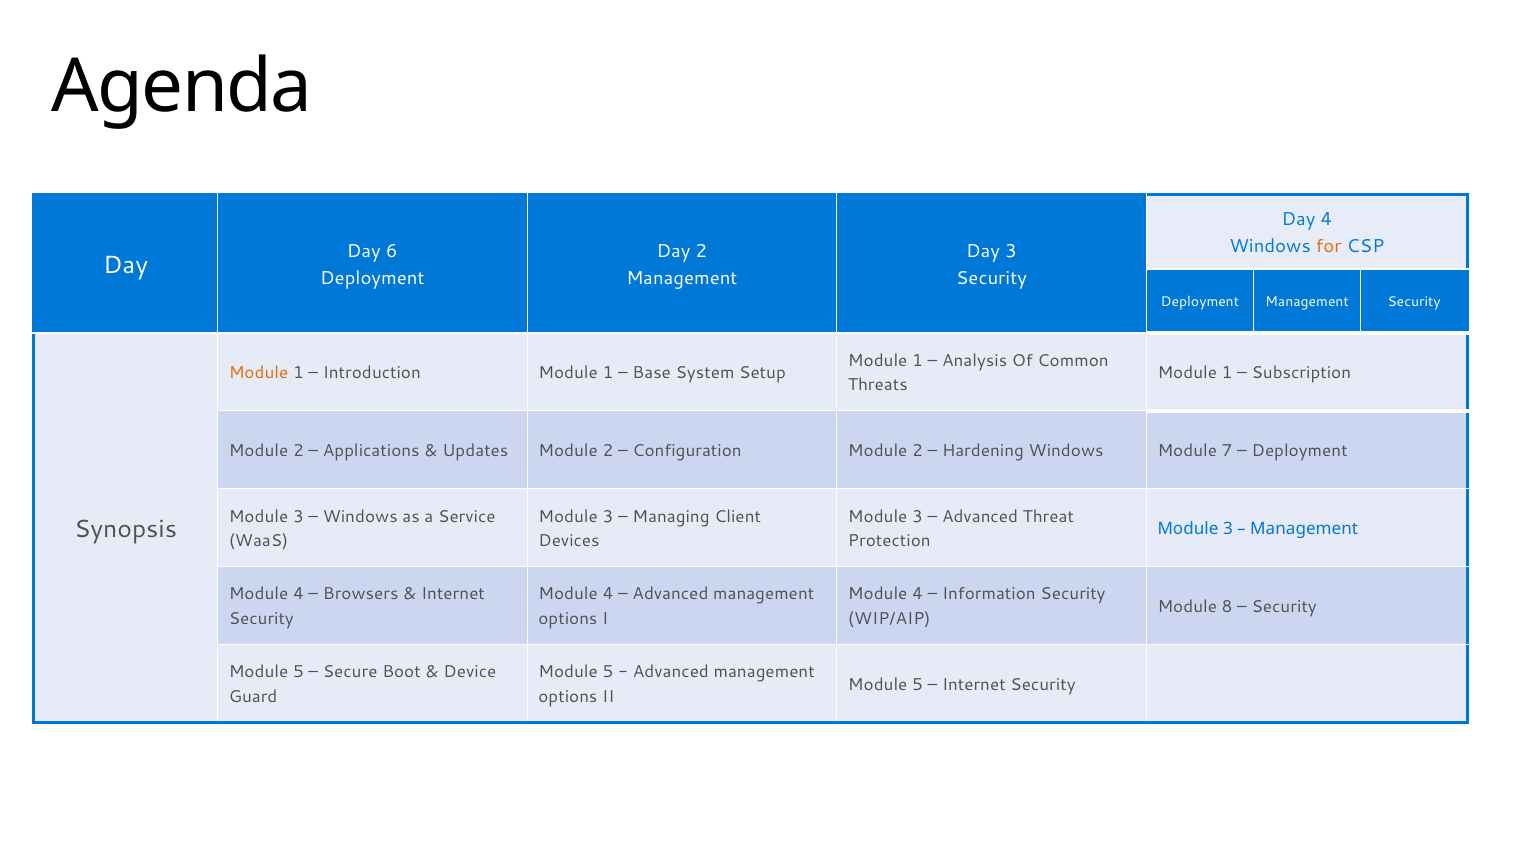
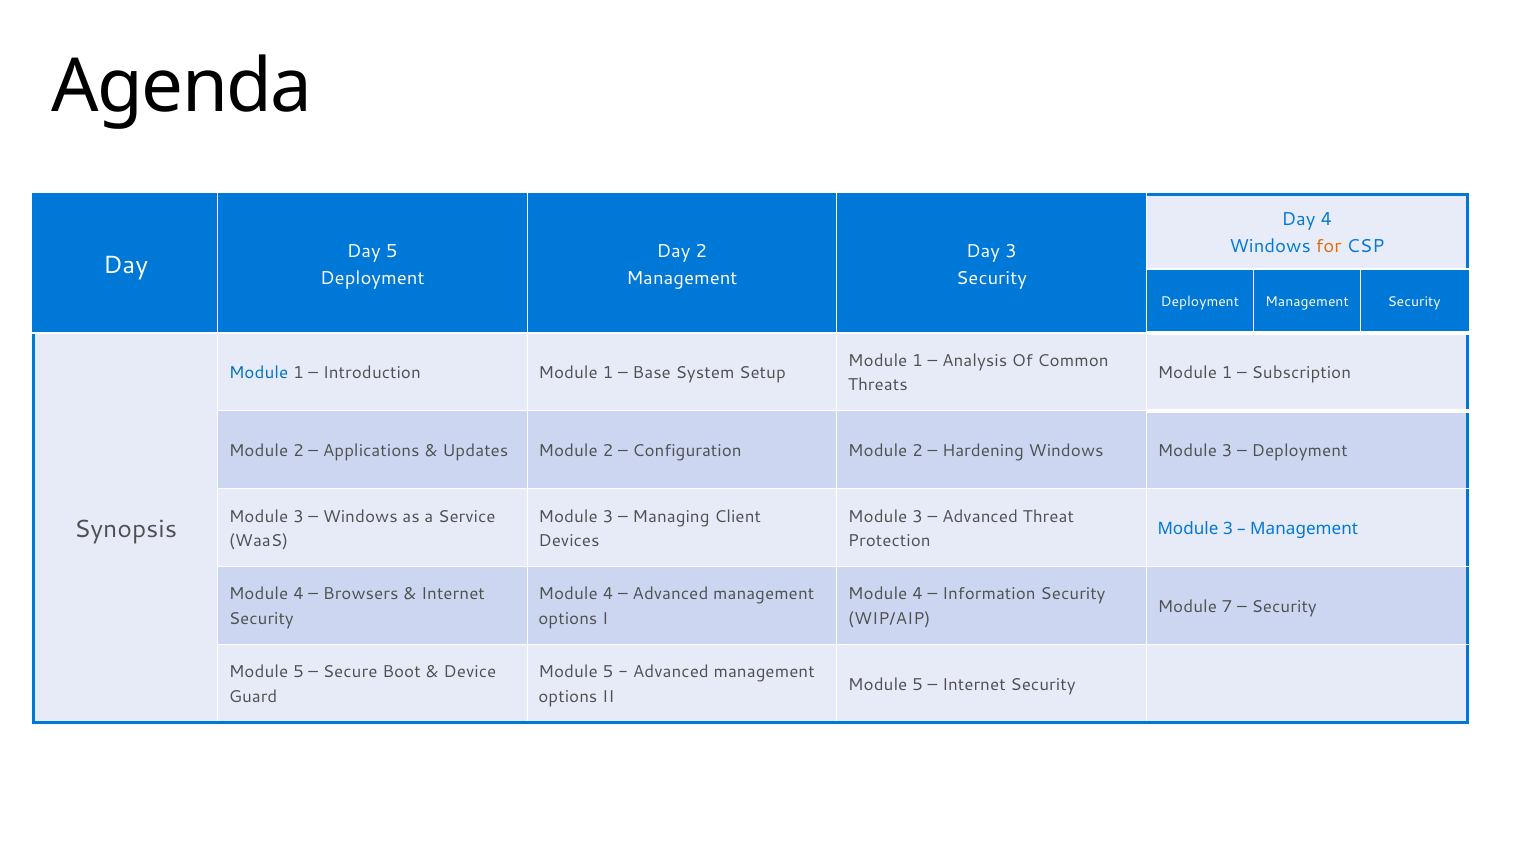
Day 6: 6 -> 5
Module at (259, 373) colour: orange -> blue
Windows Module 7: 7 -> 3
8: 8 -> 7
